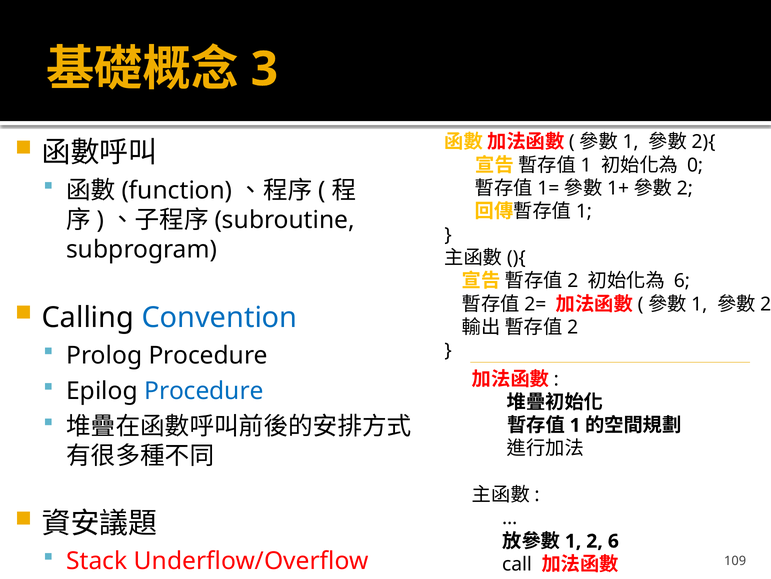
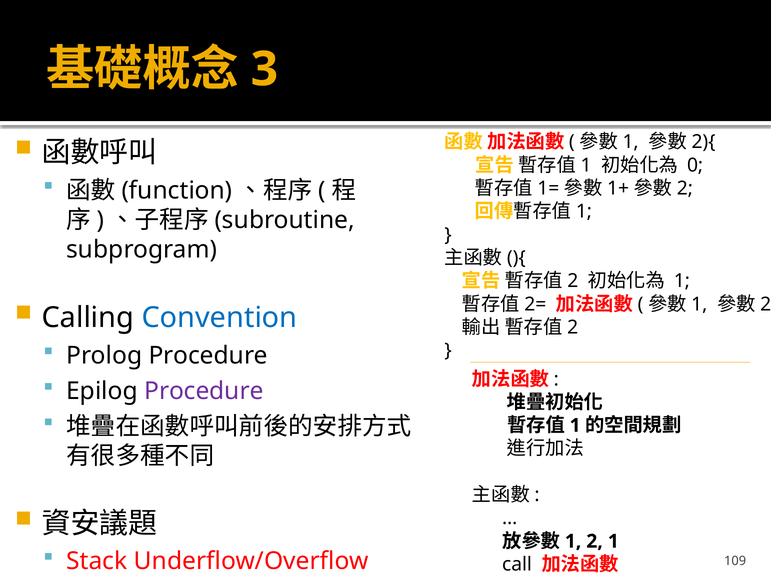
6 at (682, 281): 6 -> 1
Procedure at (204, 391) colour: blue -> purple
2 6: 6 -> 1
